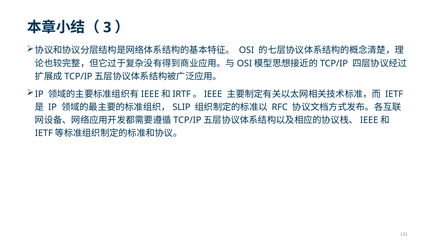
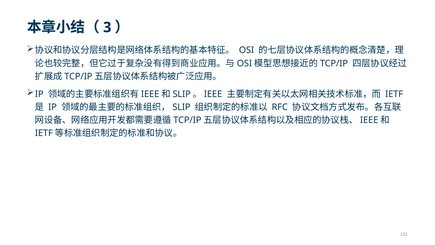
IRTF at (182, 94): IRTF -> SLIP
